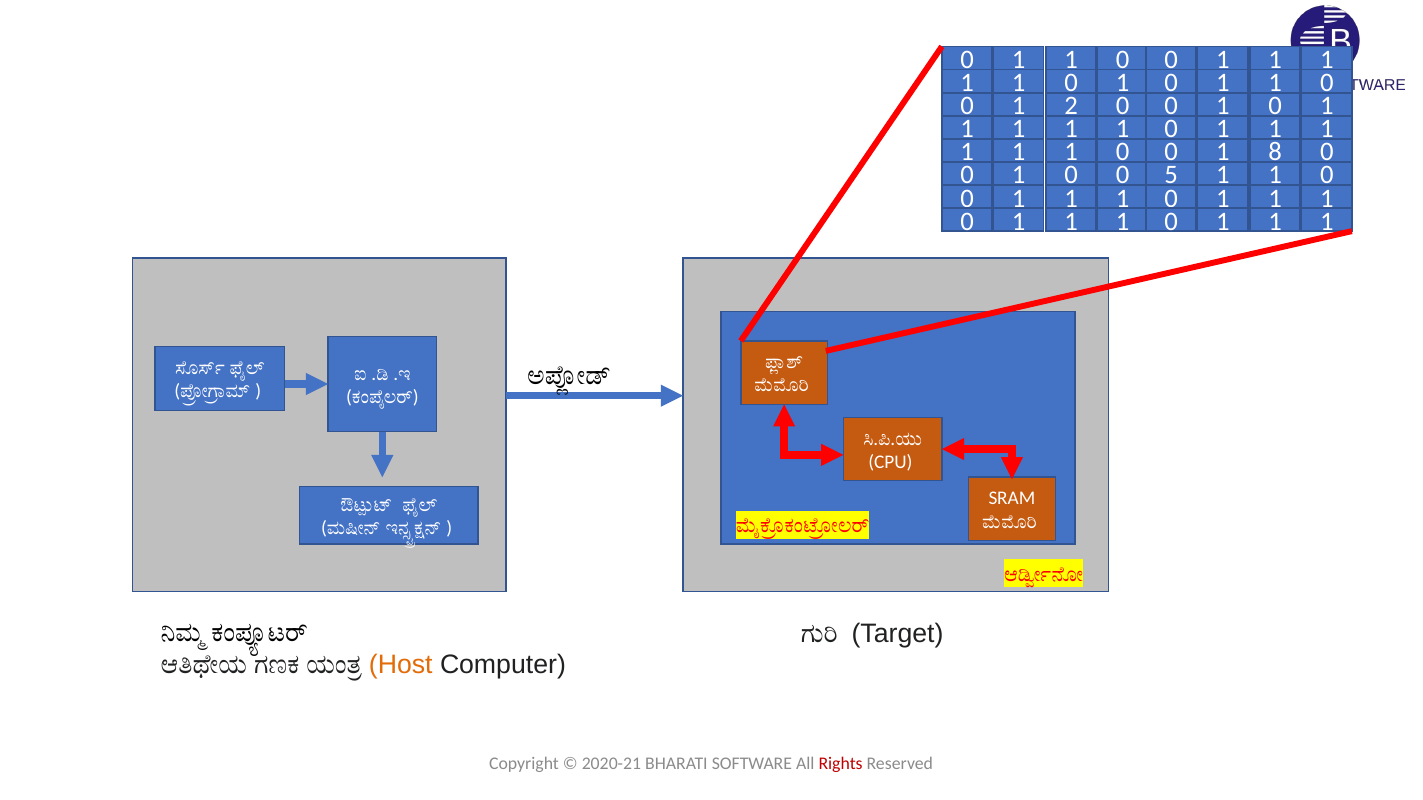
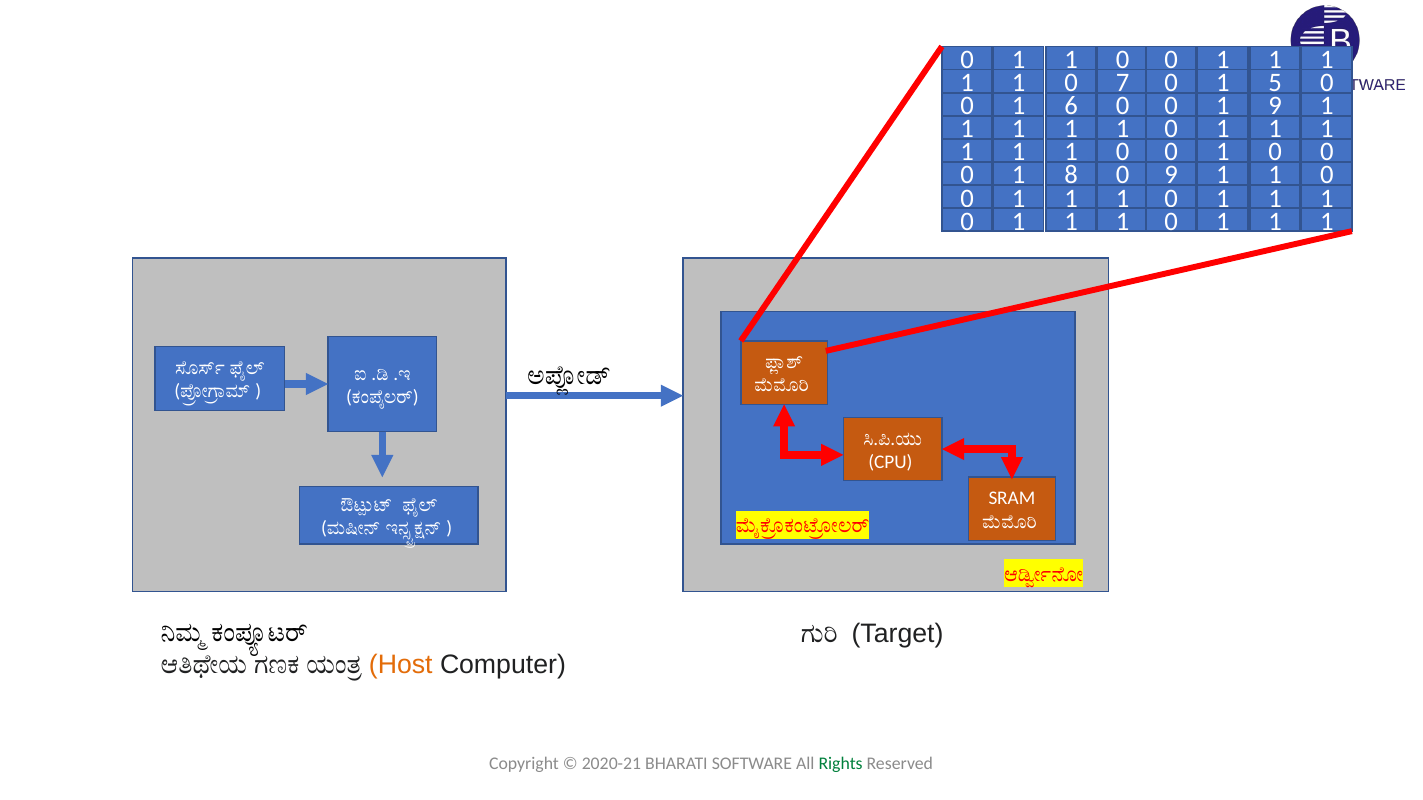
1 at (1123, 83): 1 -> 7
1 at (1275, 83): 1 -> 5
1 2: 2 -> 6
0 0 1 0: 0 -> 9
0 1 8: 8 -> 0
0 at (1071, 175): 0 -> 8
0 5: 5 -> 9
Rights colour: red -> green
